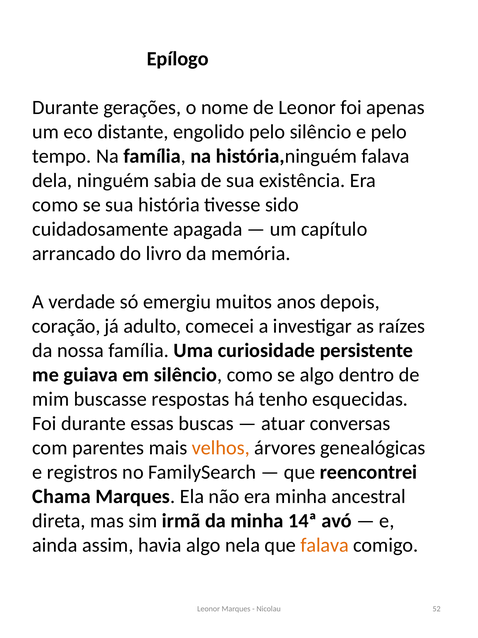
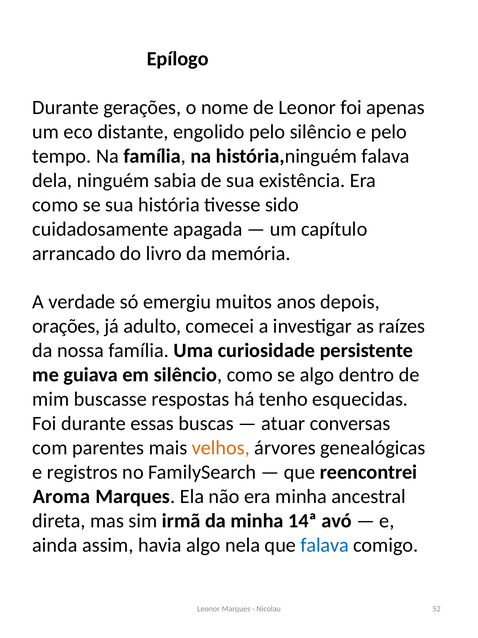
coração: coração -> orações
Chama: Chama -> Aroma
falava at (325, 545) colour: orange -> blue
